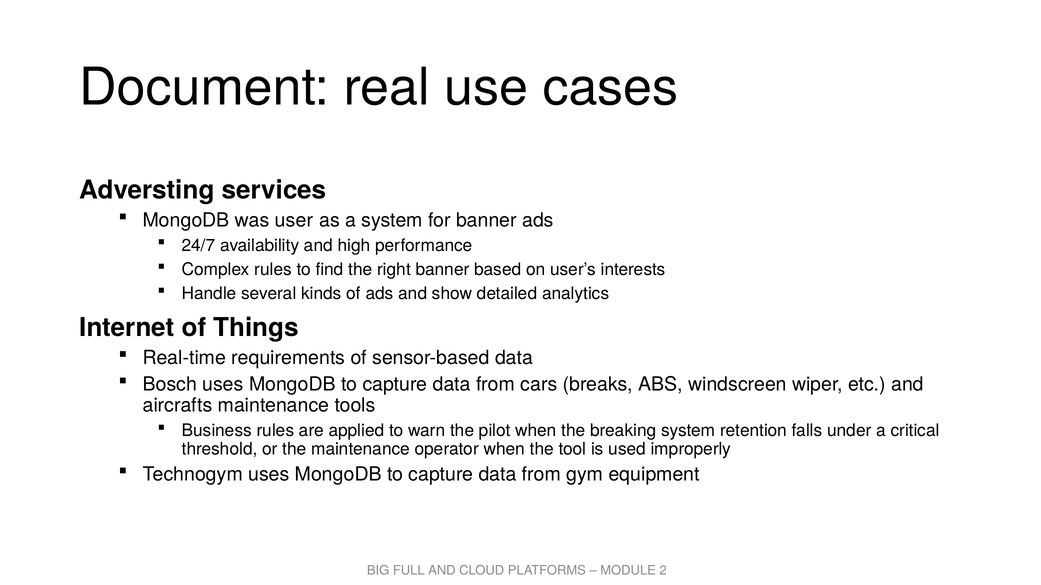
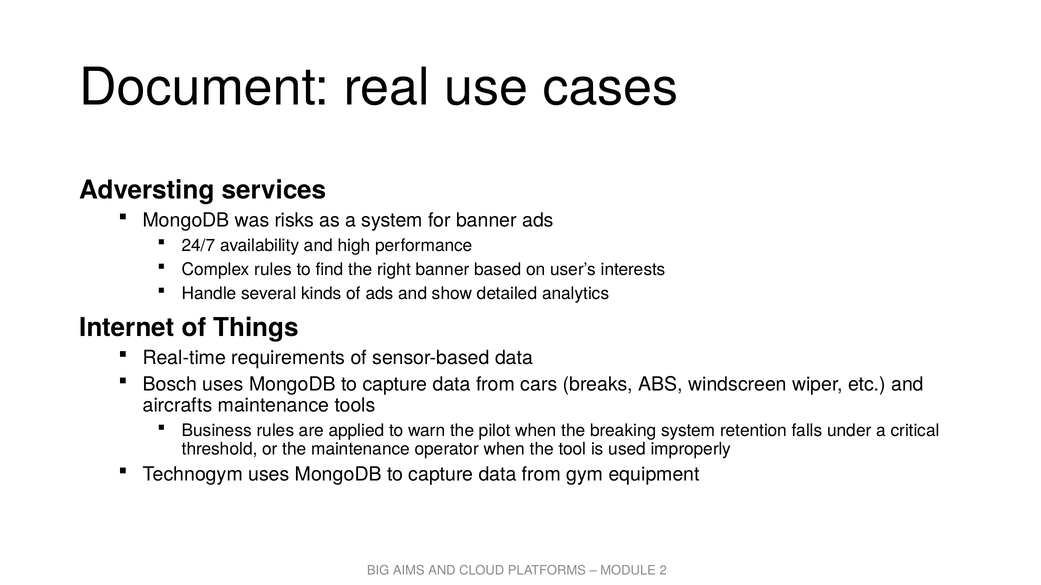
user: user -> risks
FULL: FULL -> AIMS
